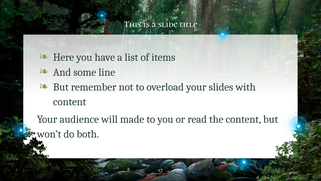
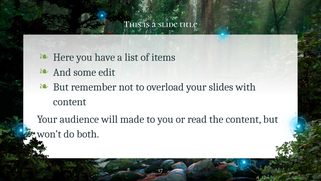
line: line -> edit
